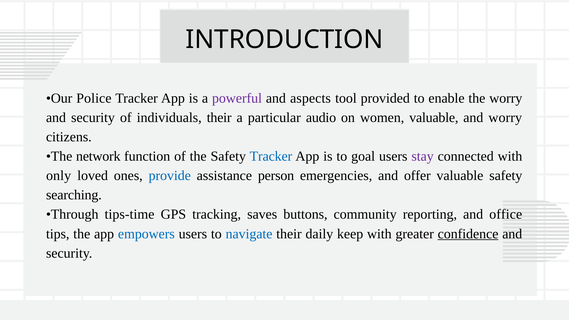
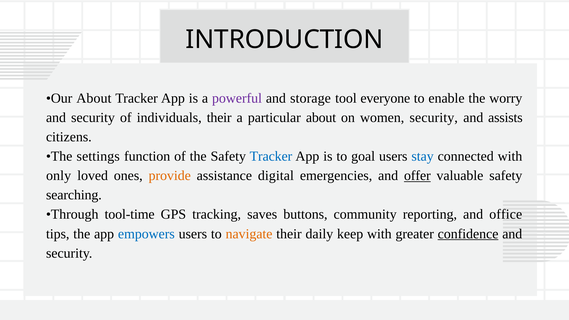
Our Police: Police -> About
aspects: aspects -> storage
provided: provided -> everyone
particular audio: audio -> about
women valuable: valuable -> security
and worry: worry -> assists
network: network -> settings
stay colour: purple -> blue
provide colour: blue -> orange
person: person -> digital
offer underline: none -> present
tips-time: tips-time -> tool-time
navigate colour: blue -> orange
